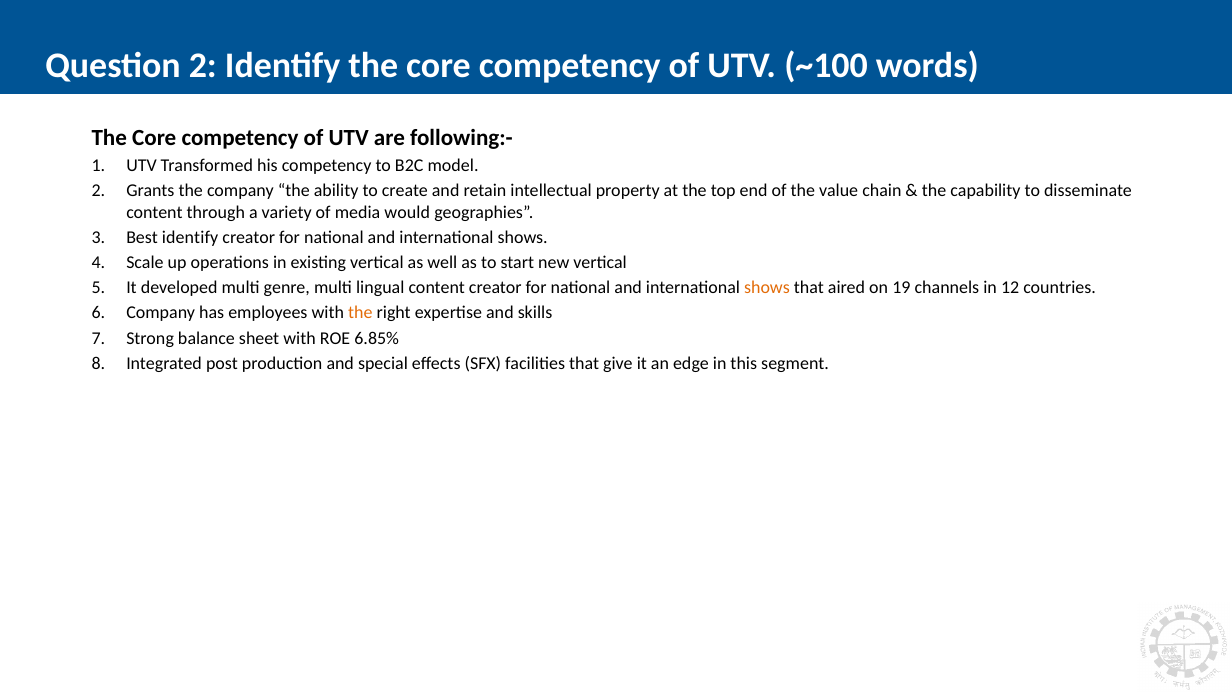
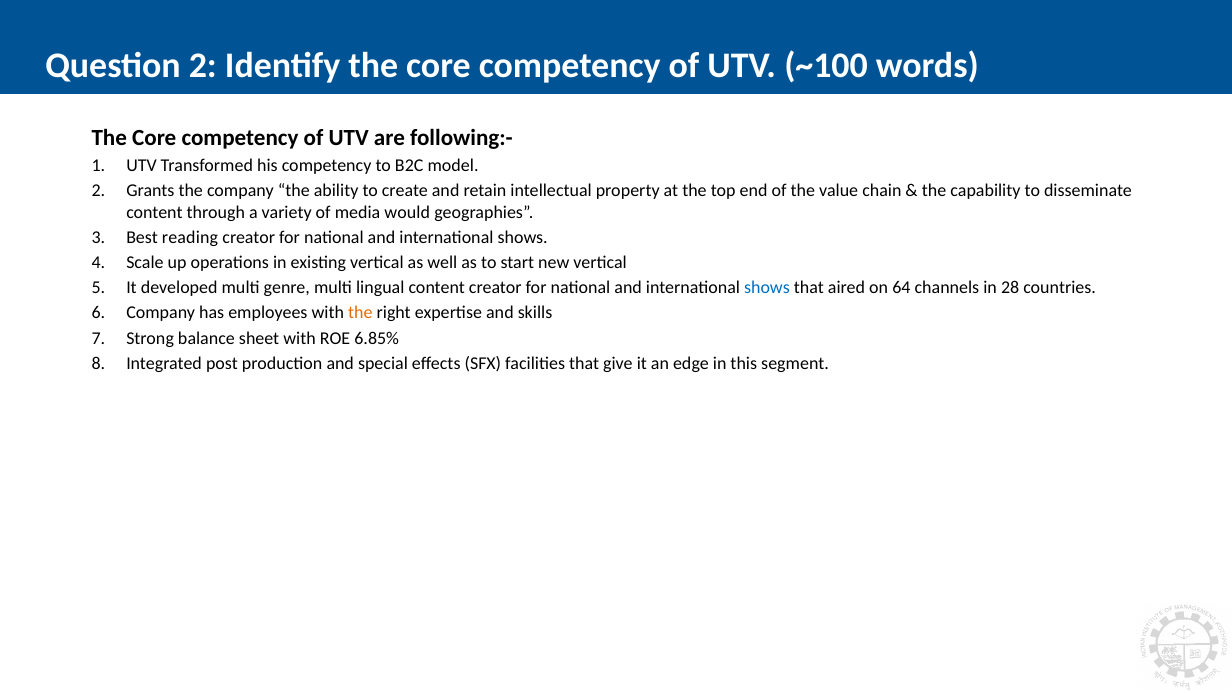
Best identify: identify -> reading
shows at (767, 288) colour: orange -> blue
19: 19 -> 64
12: 12 -> 28
